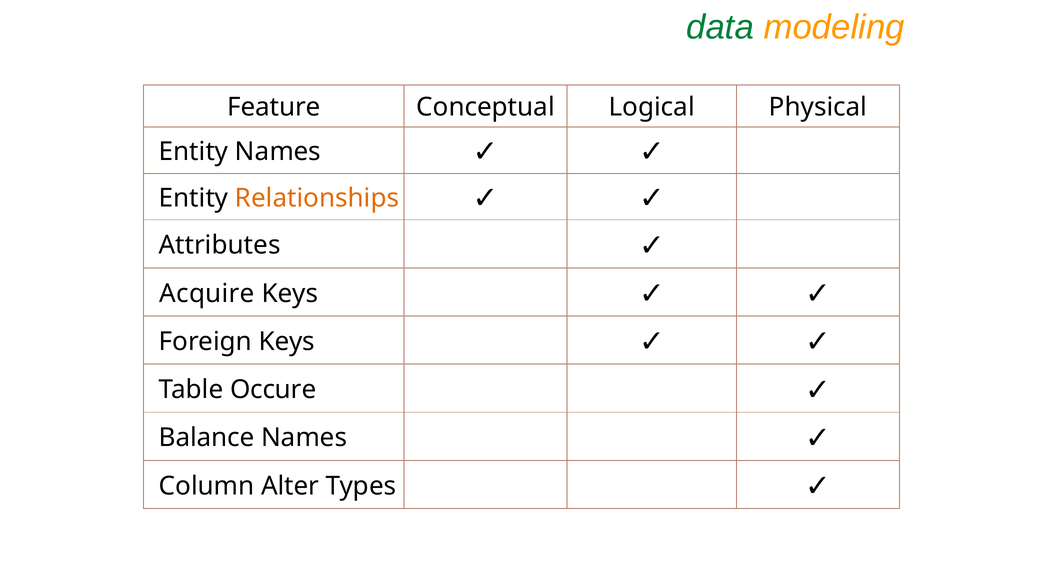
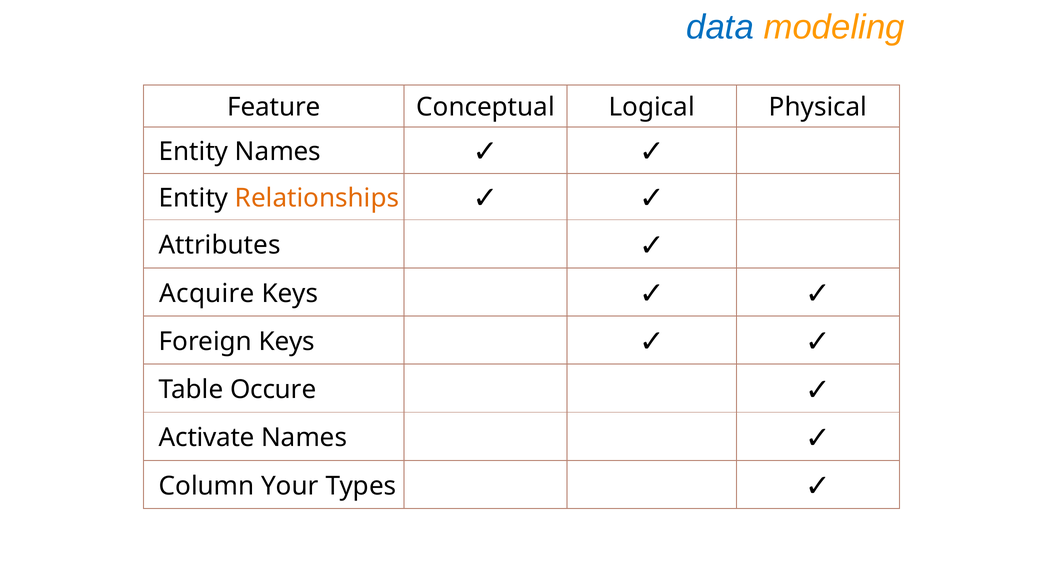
data colour: green -> blue
Balance: Balance -> Activate
Alter: Alter -> Your
